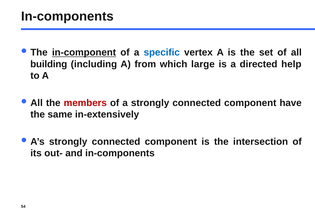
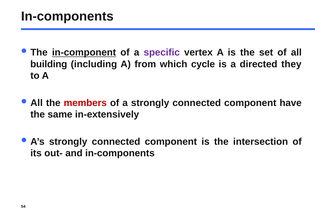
specific colour: blue -> purple
large: large -> cycle
help: help -> they
